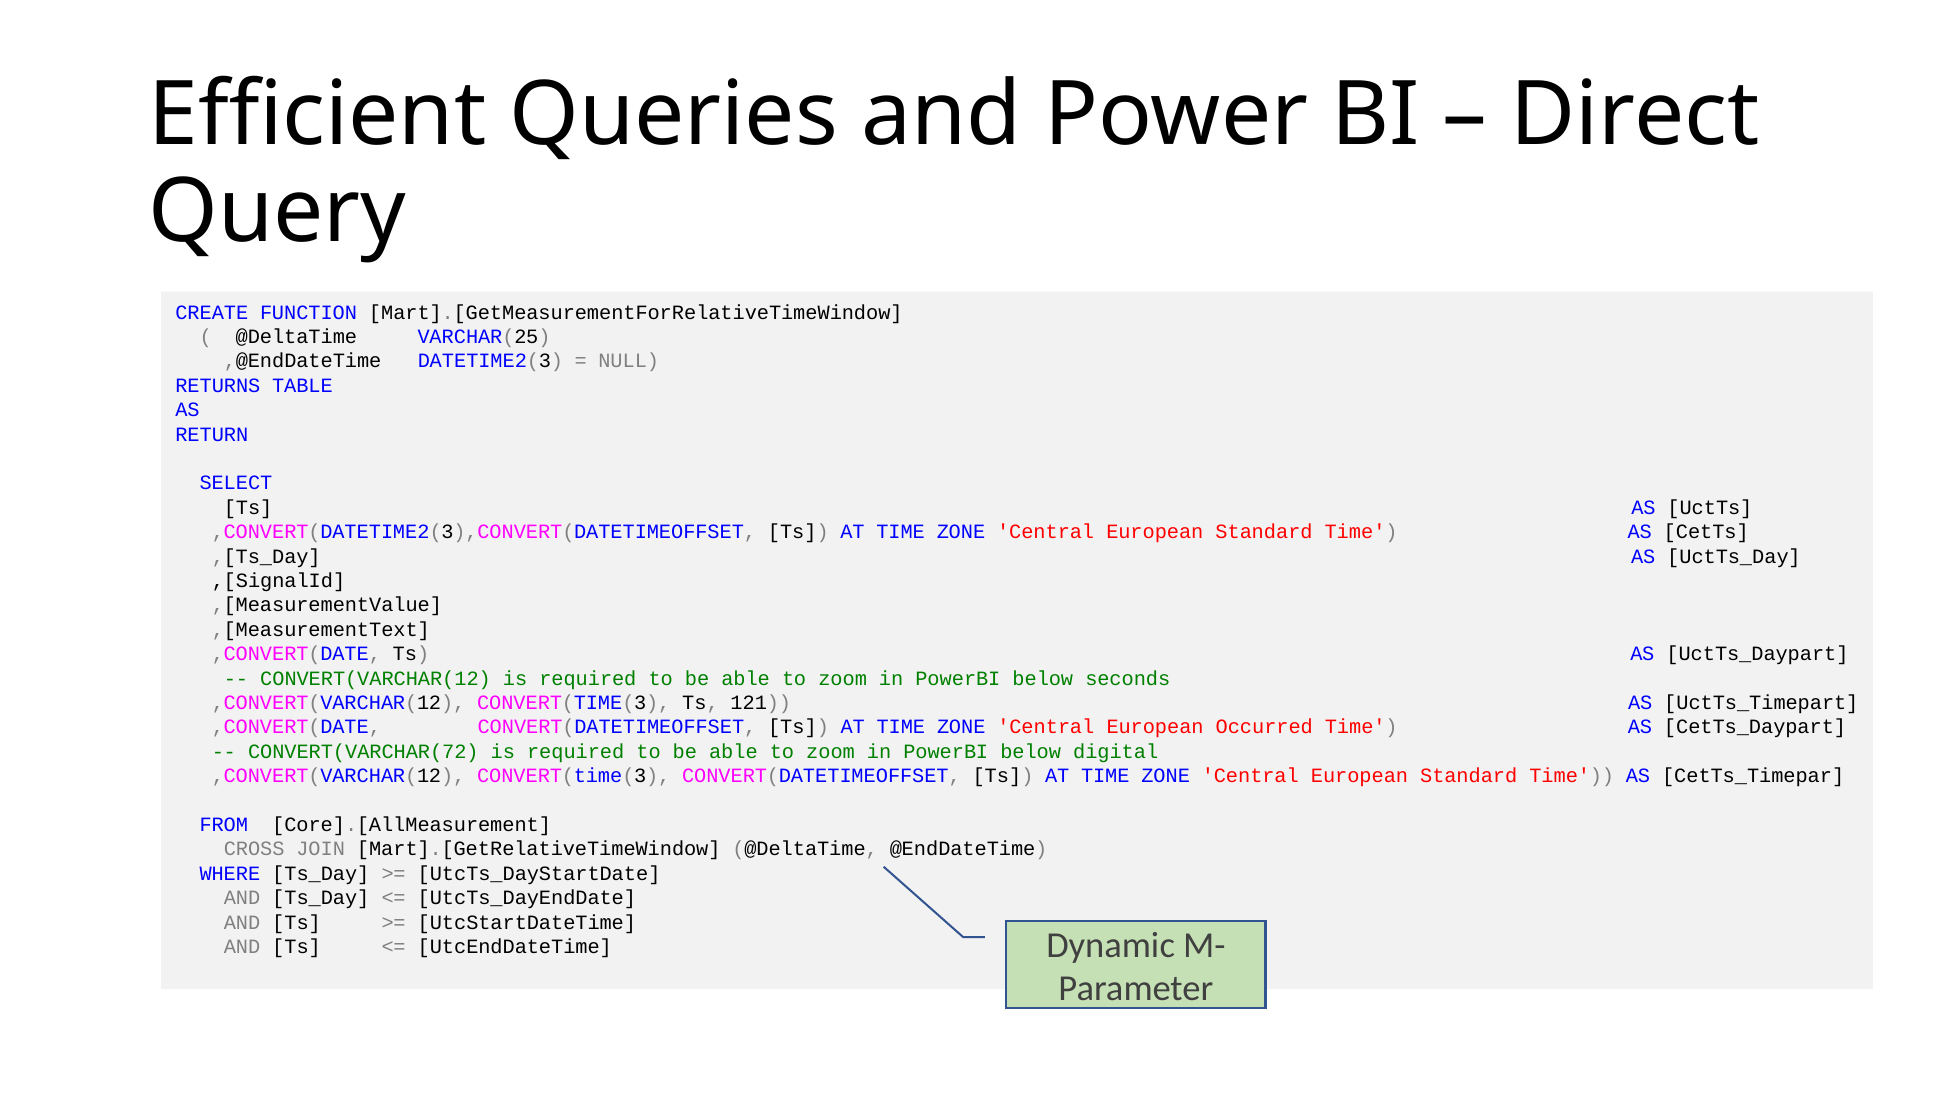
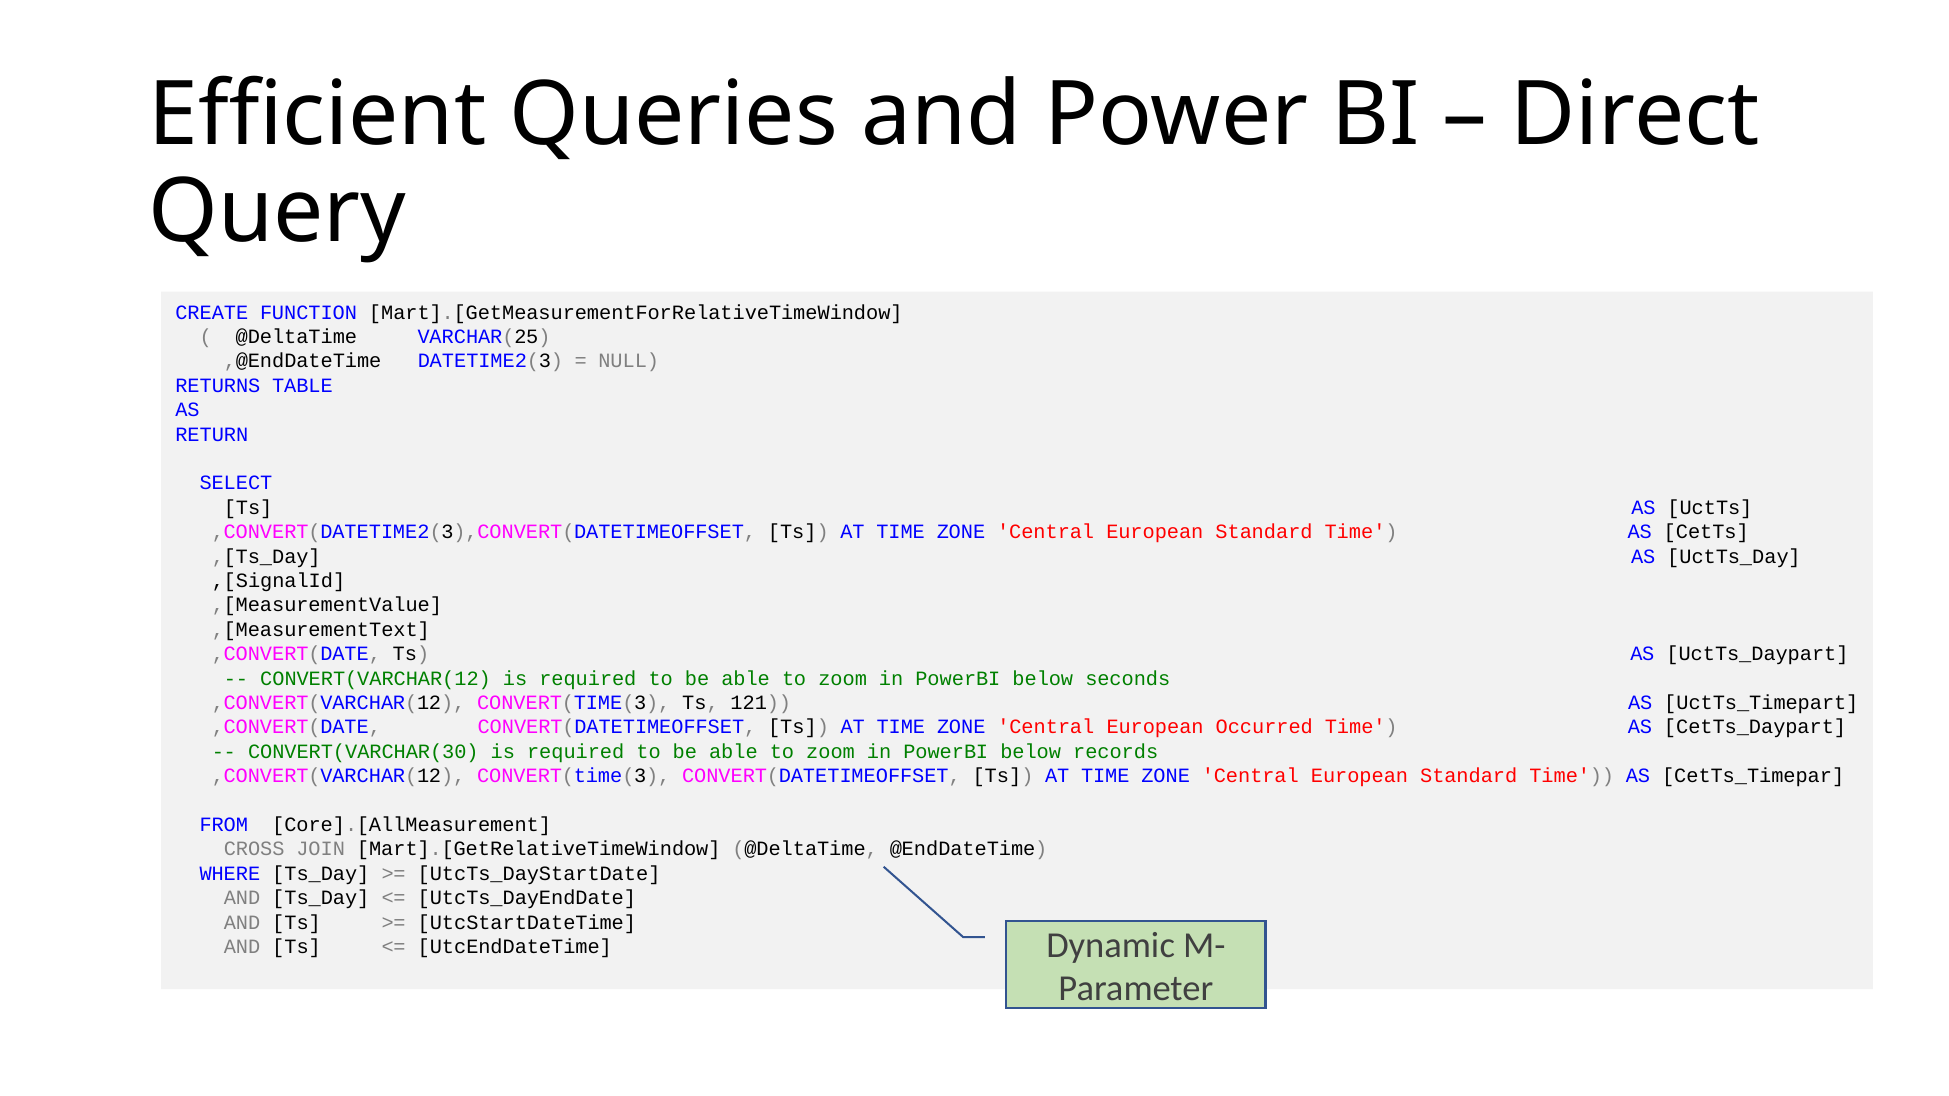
CONVERT(VARCHAR(72: CONVERT(VARCHAR(72 -> CONVERT(VARCHAR(30
digital: digital -> records
